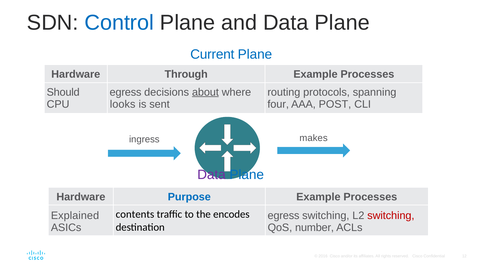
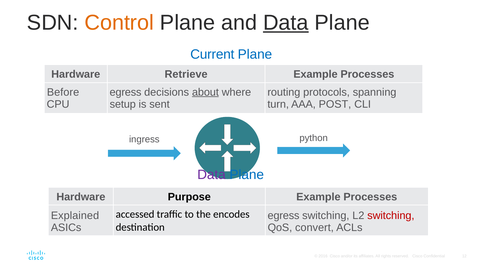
Control colour: blue -> orange
Data at (286, 23) underline: none -> present
Through: Through -> Retrieve
Should: Should -> Before
looks: looks -> setup
four: four -> turn
makes: makes -> python
Purpose colour: blue -> black
contents: contents -> accessed
number: number -> convert
